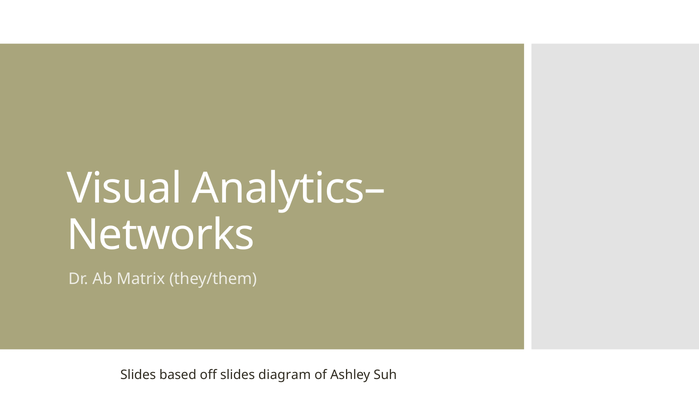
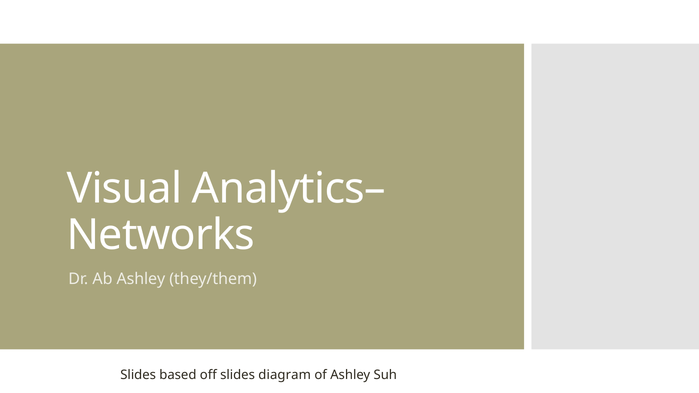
Ab Matrix: Matrix -> Ashley
